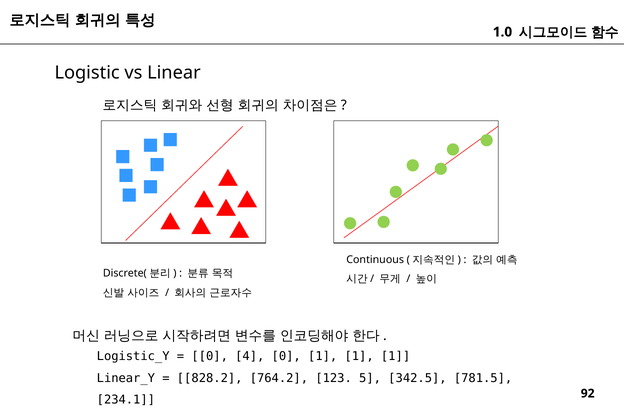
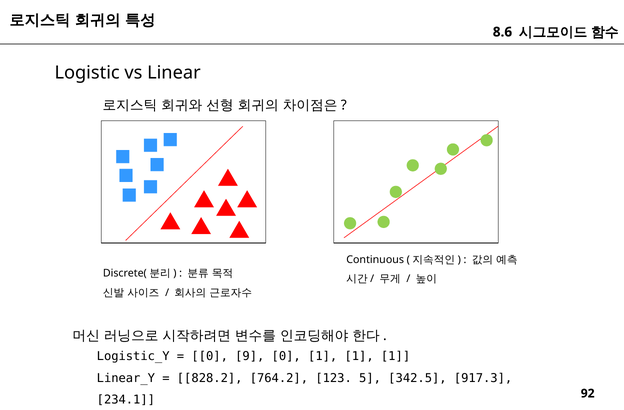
1.0: 1.0 -> 8.6
4: 4 -> 9
781.5: 781.5 -> 917.3
